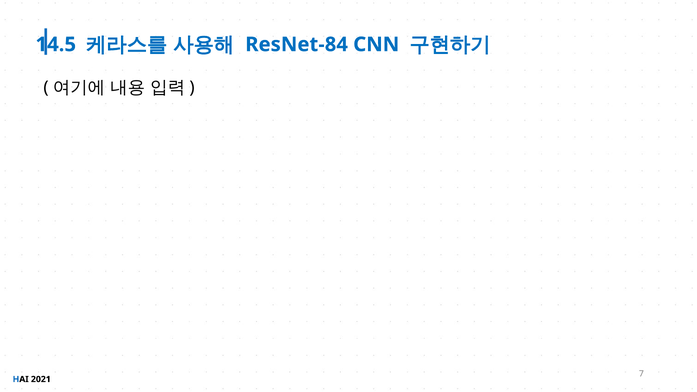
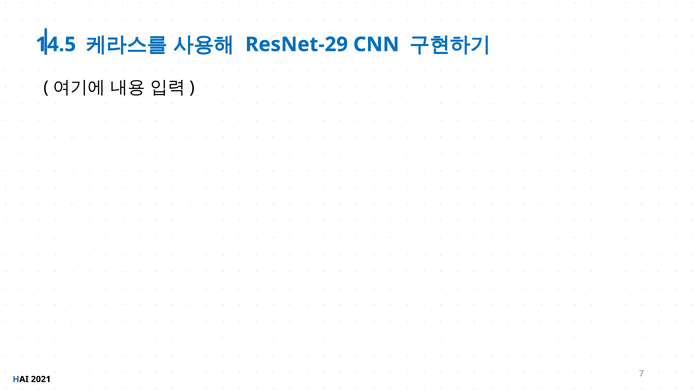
ResNet-84: ResNet-84 -> ResNet-29
